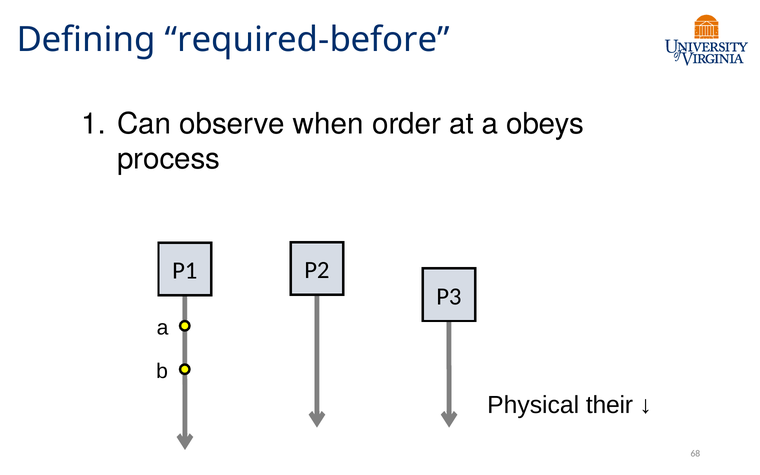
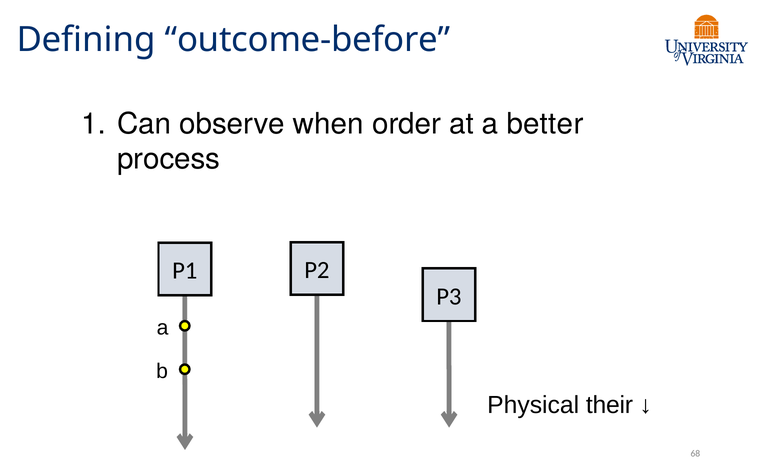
required-before: required-before -> outcome-before
obeys: obeys -> better
